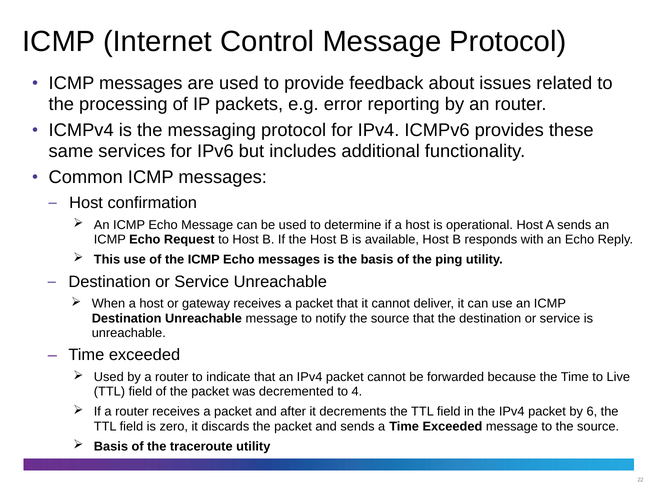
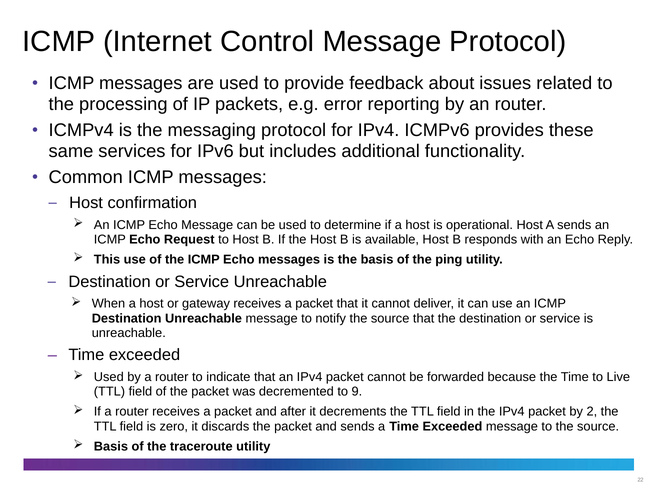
4: 4 -> 9
6: 6 -> 2
